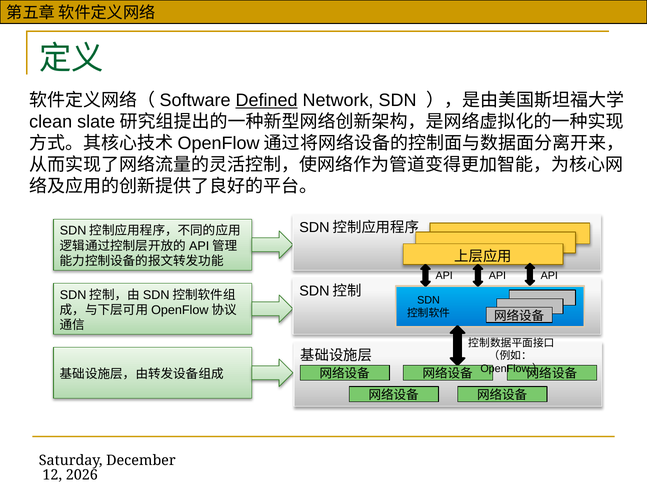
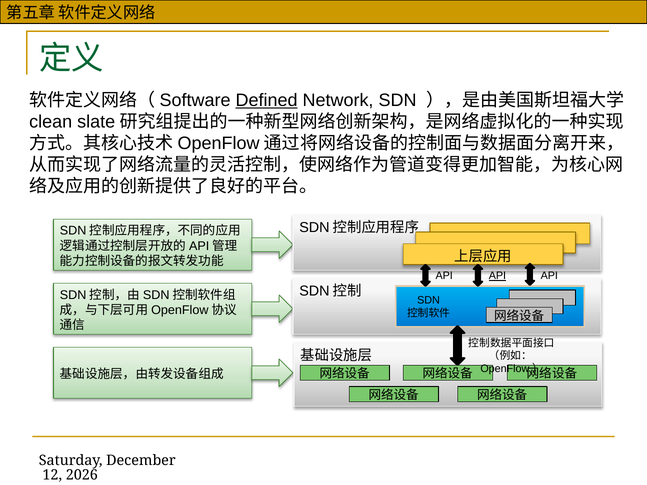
API at (497, 276) underline: none -> present
